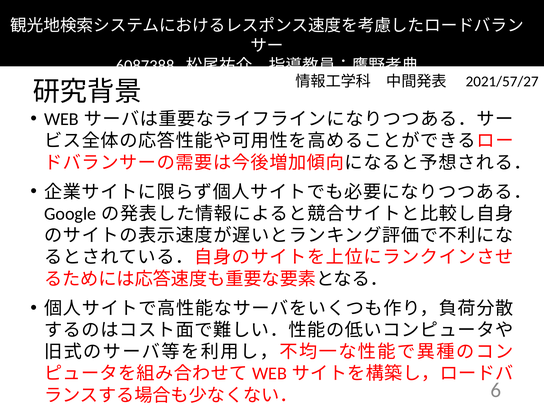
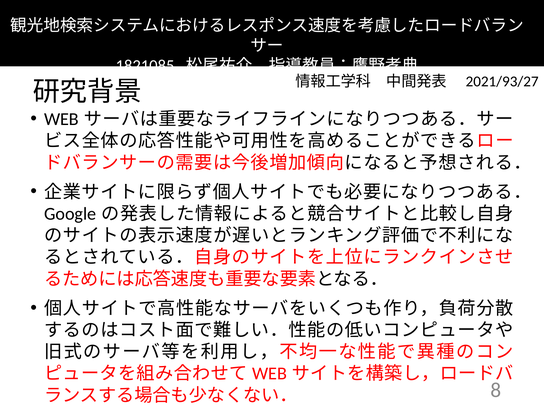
6087388: 6087388 -> 1821085
2021/57/27: 2021/57/27 -> 2021/93/27
6: 6 -> 8
